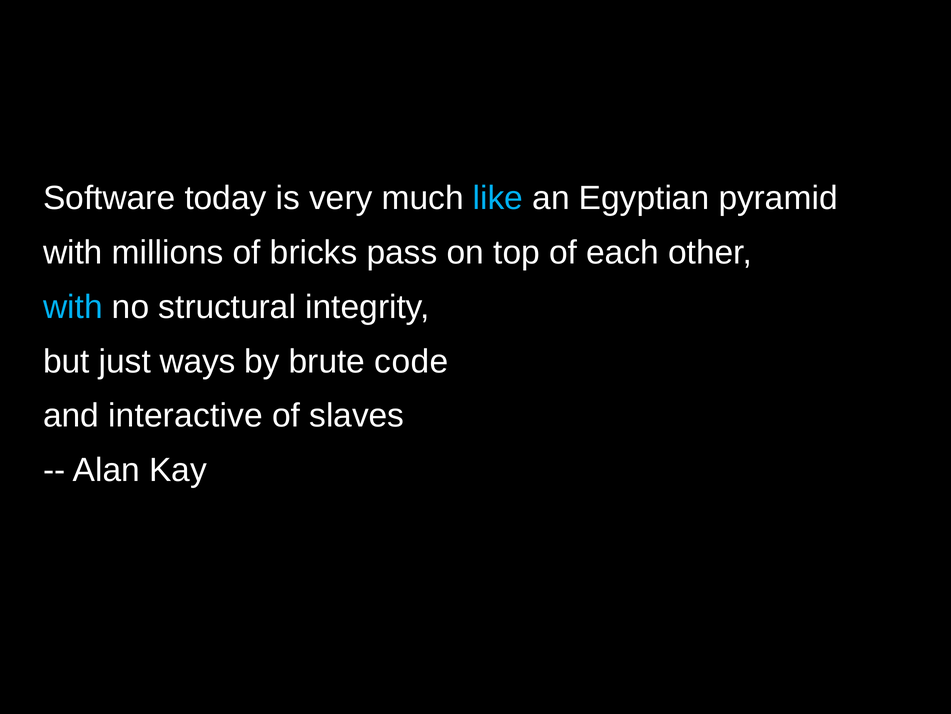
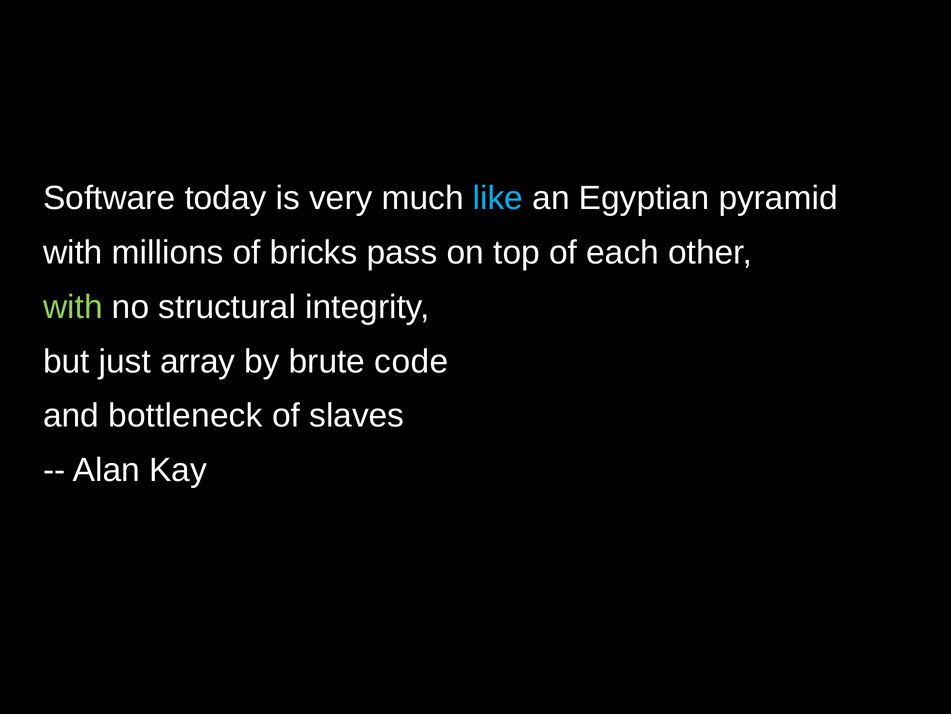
with at (73, 307) colour: light blue -> light green
ways: ways -> array
interactive: interactive -> bottleneck
